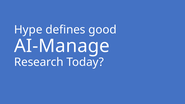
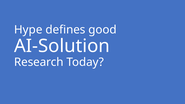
AI-Manage: AI-Manage -> AI-Solution
